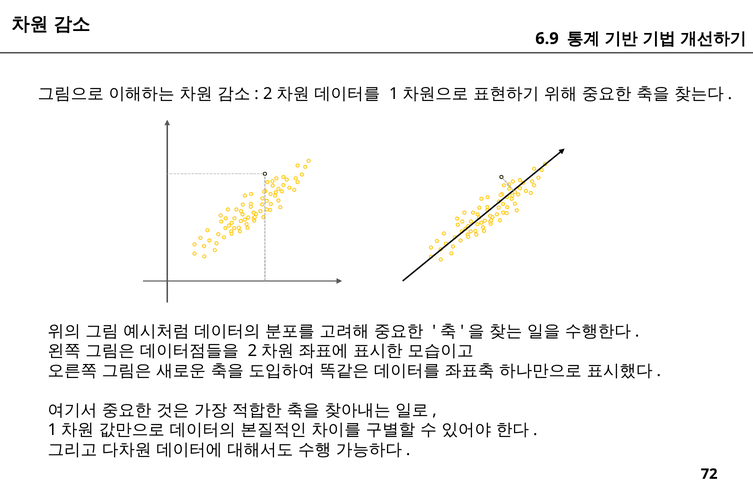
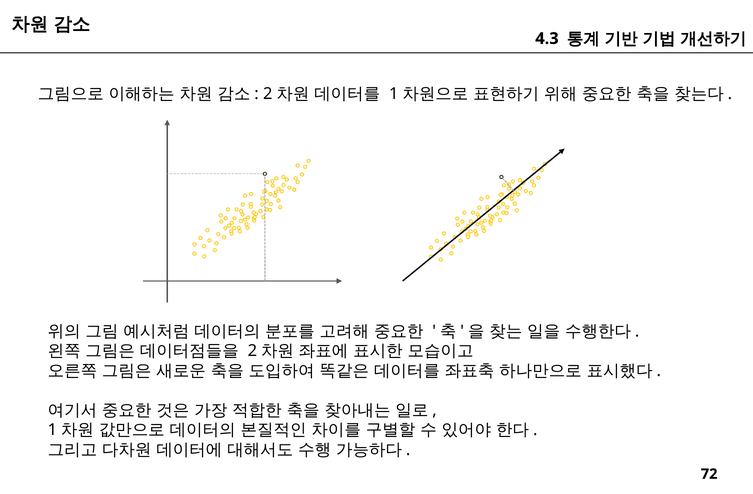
6.9: 6.9 -> 4.3
